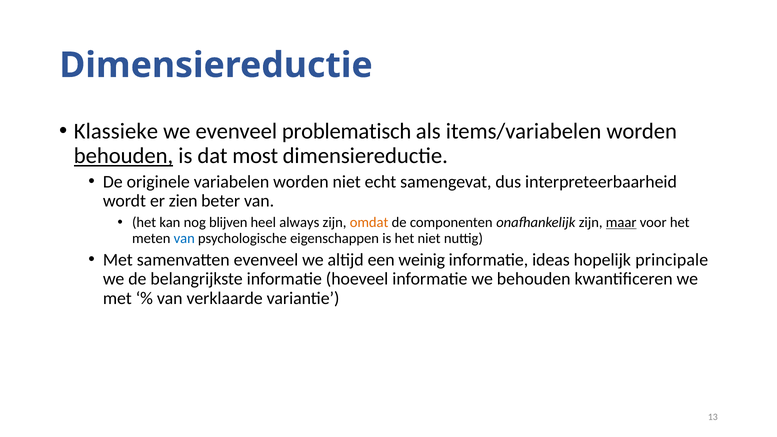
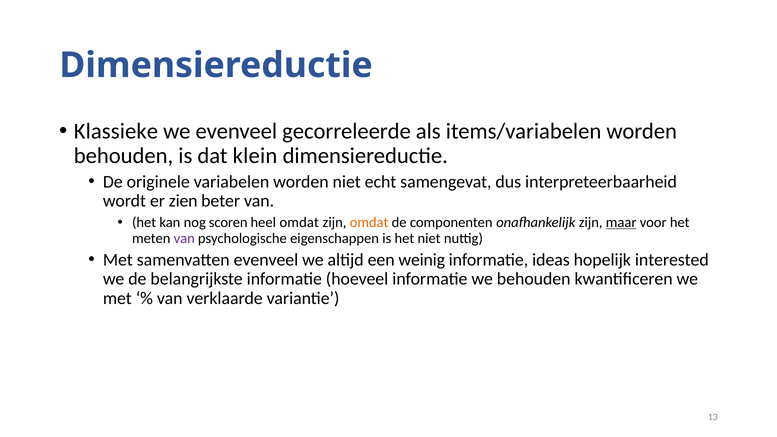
problematisch: problematisch -> gecorreleerde
behouden at (124, 156) underline: present -> none
most: most -> klein
blijven: blijven -> scoren
heel always: always -> omdat
van at (184, 238) colour: blue -> purple
principale: principale -> interested
